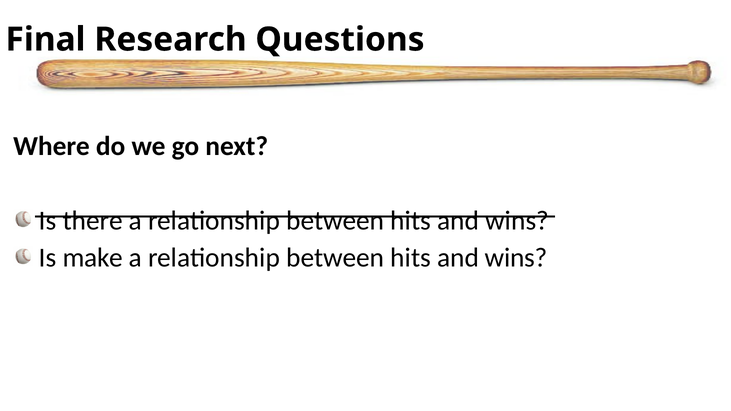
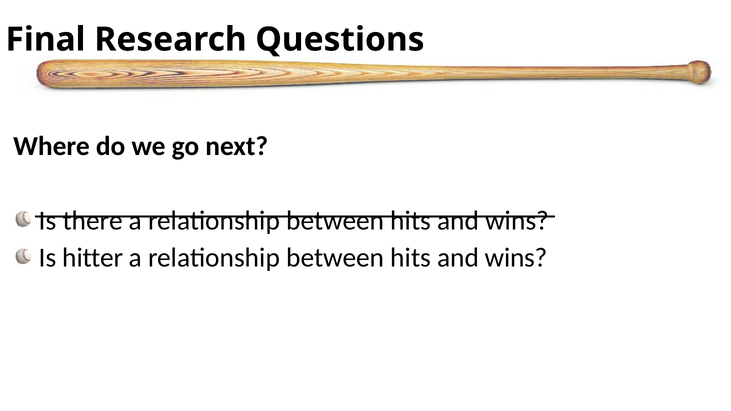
make: make -> hitter
